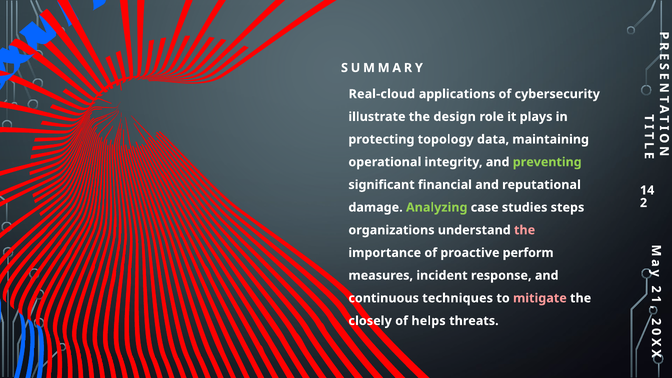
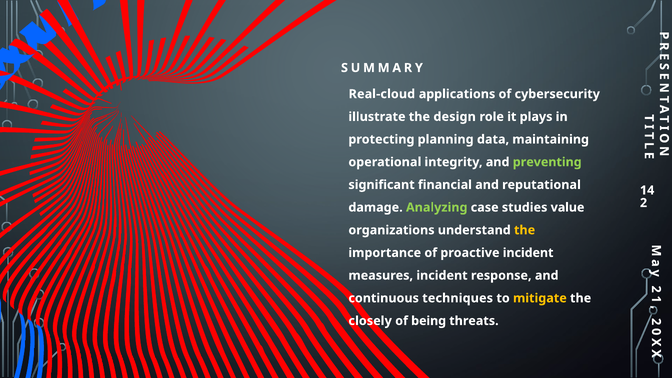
topology: topology -> planning
steps: steps -> value
the at (525, 230) colour: pink -> yellow
proactive perform: perform -> incident
mitigate colour: pink -> yellow
helps: helps -> being
